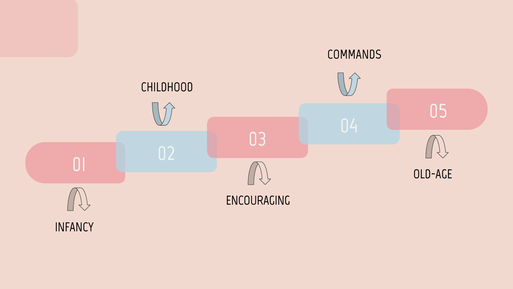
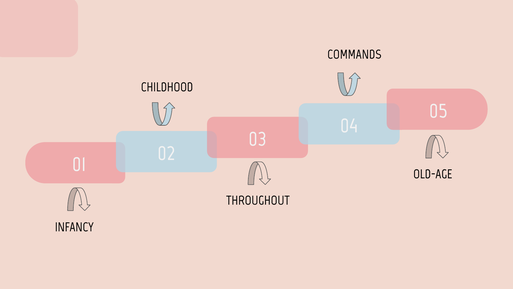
ENCOURAGING: ENCOURAGING -> THROUGHOUT
